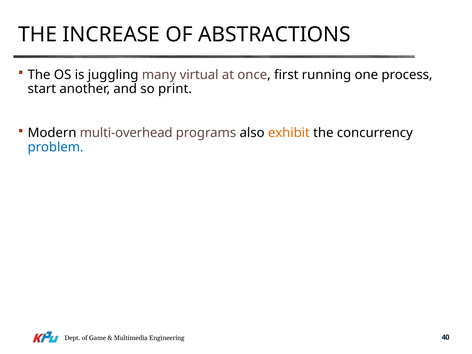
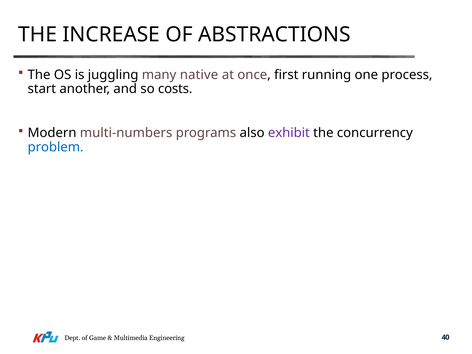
virtual: virtual -> native
print: print -> costs
multi-overhead: multi-overhead -> multi-numbers
exhibit colour: orange -> purple
